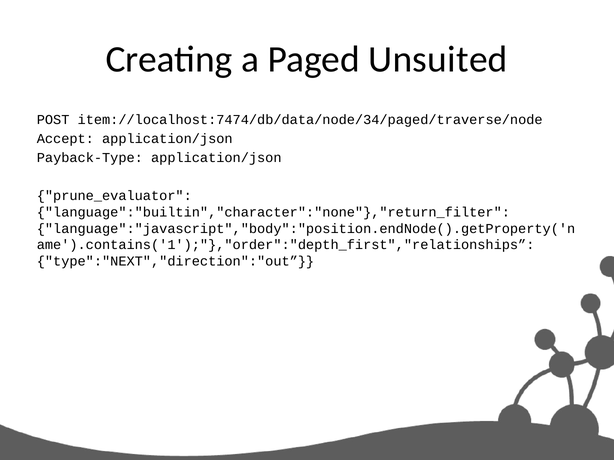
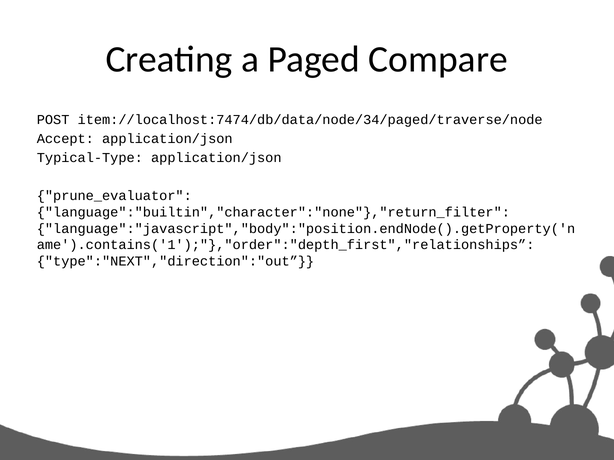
Unsuited: Unsuited -> Compare
Payback-Type: Payback-Type -> Typical-Type
